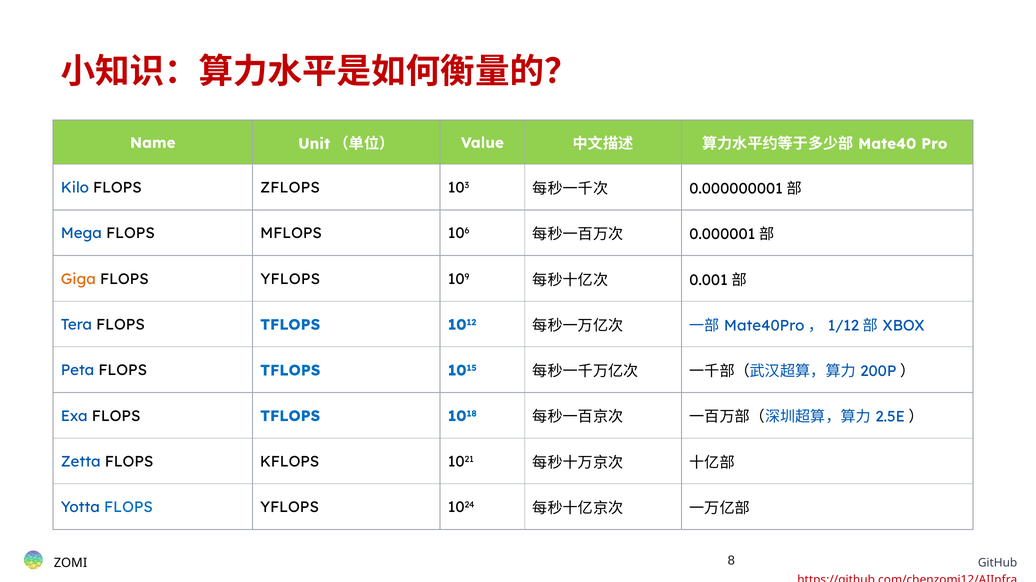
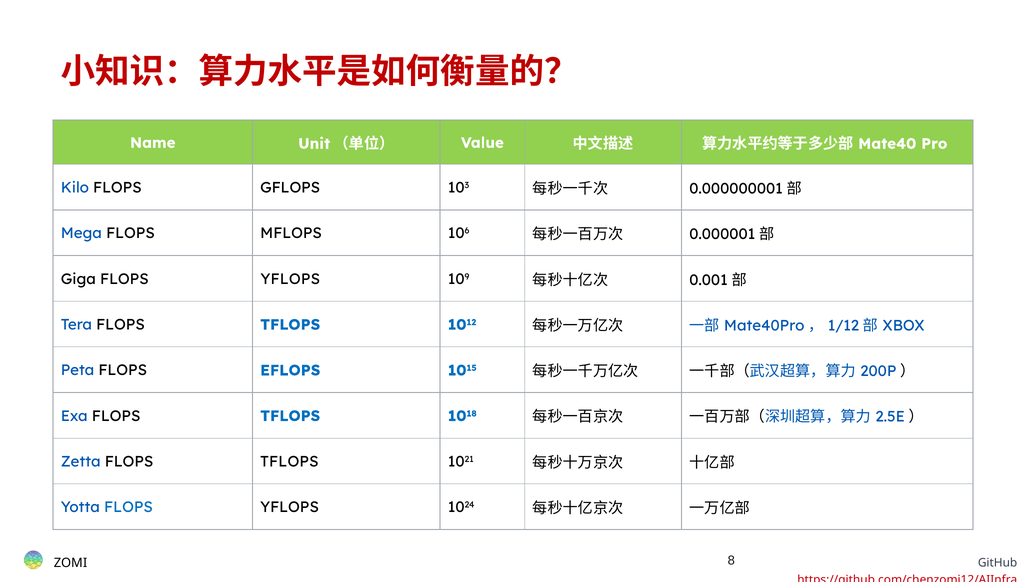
ZFLOPS: ZFLOPS -> GFLOPS
Giga colour: orange -> black
Peta FLOPS TFLOPS: TFLOPS -> EFLOPS
Zetta FLOPS KFLOPS: KFLOPS -> TFLOPS
